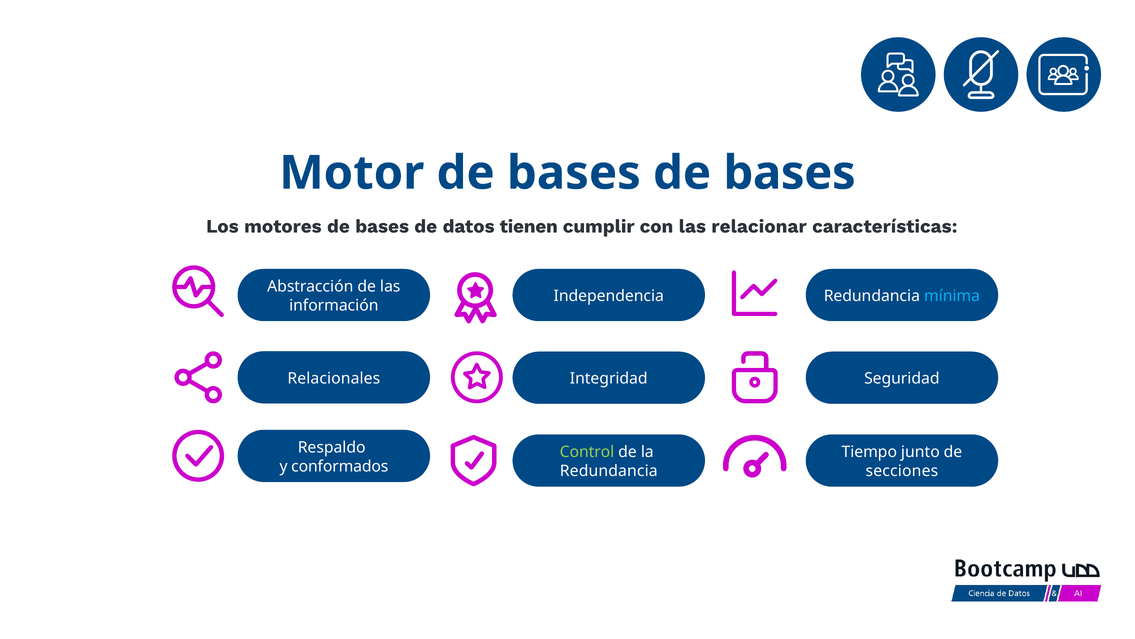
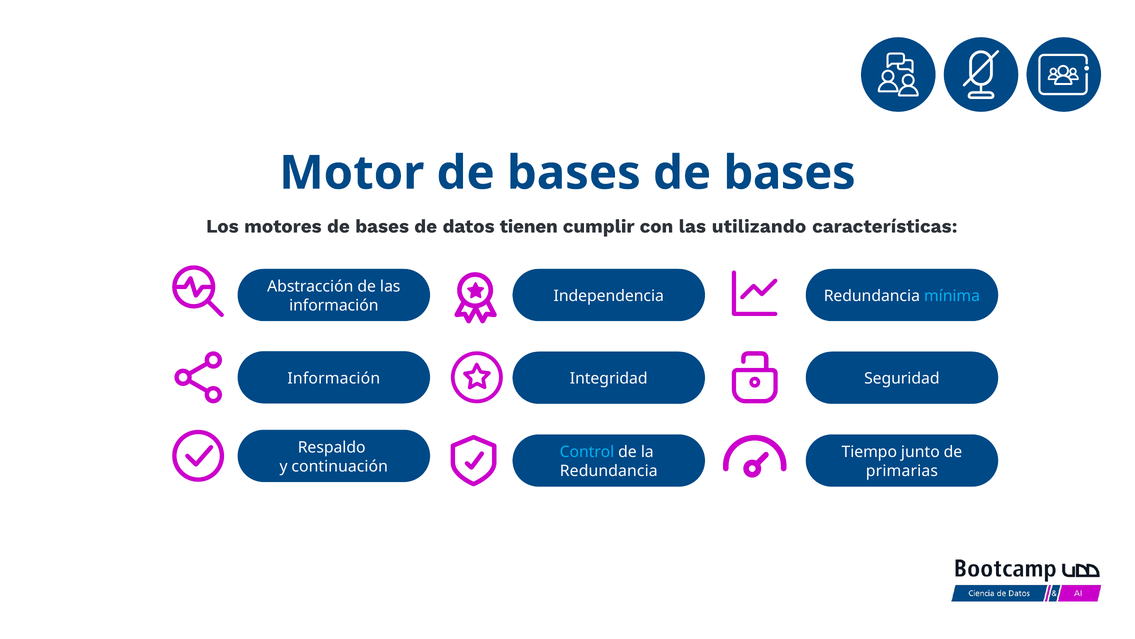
relacionar: relacionar -> utilizando
Relacionales at (334, 378): Relacionales -> Información
Control colour: light green -> light blue
conformados: conformados -> continuación
secciones: secciones -> primarias
